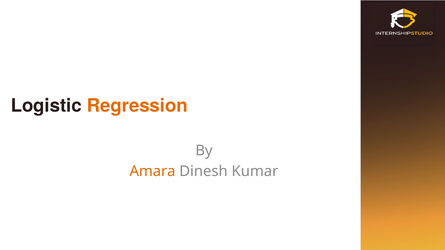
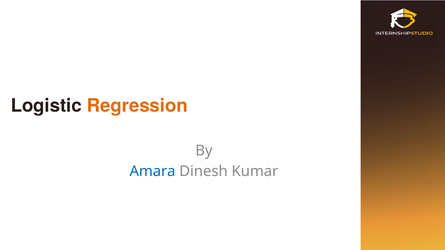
Amara colour: orange -> blue
